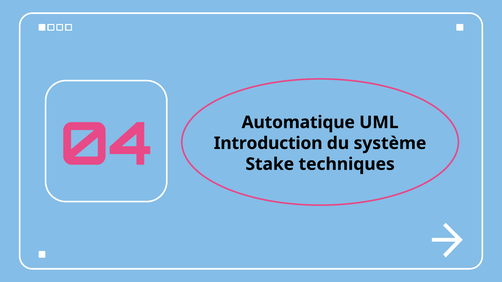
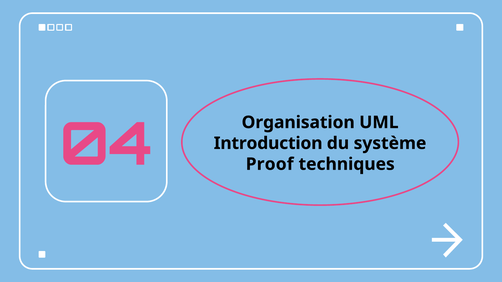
Automatique: Automatique -> Organisation
Stake: Stake -> Proof
